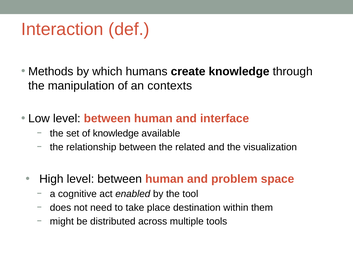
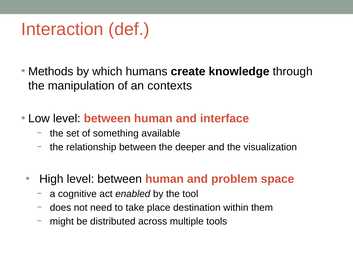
of knowledge: knowledge -> something
related: related -> deeper
